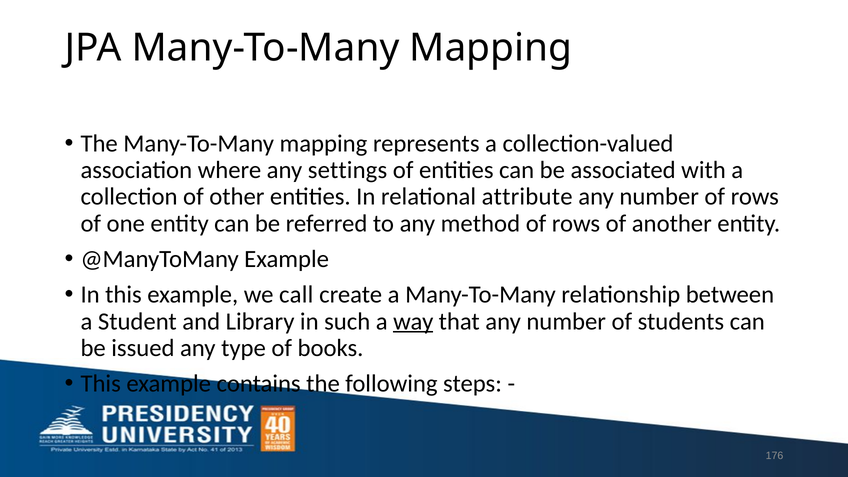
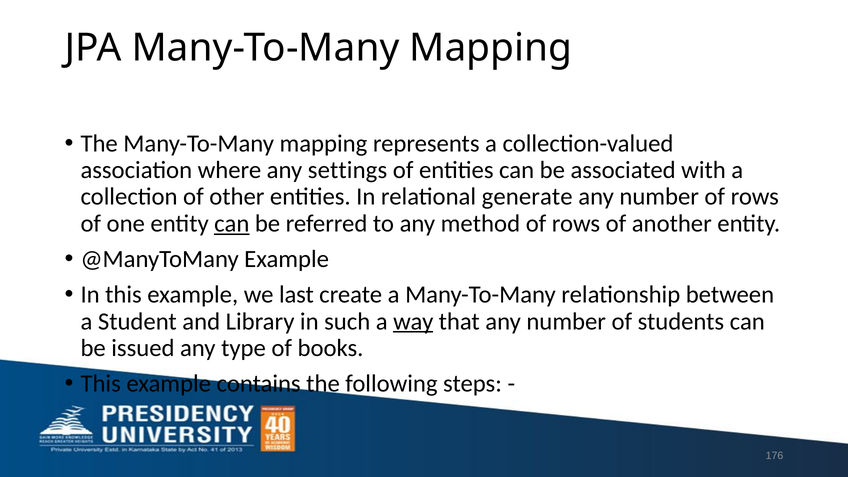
attribute: attribute -> generate
can at (232, 224) underline: none -> present
call: call -> last
